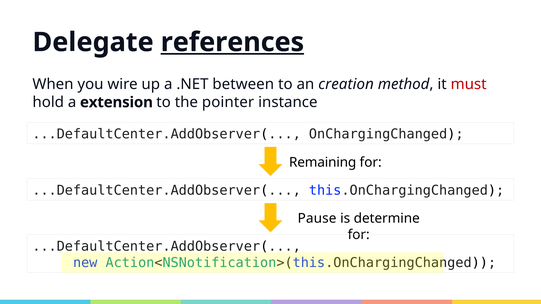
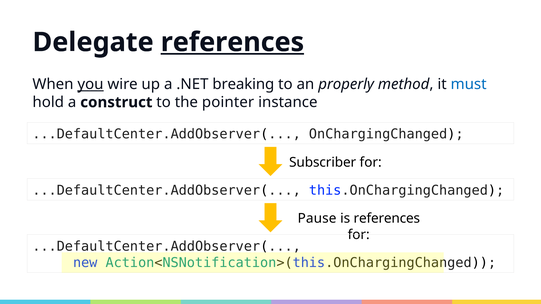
you underline: none -> present
between: between -> breaking
creation: creation -> properly
must colour: red -> blue
extension: extension -> construct
Remaining: Remaining -> Subscriber
is determine: determine -> references
